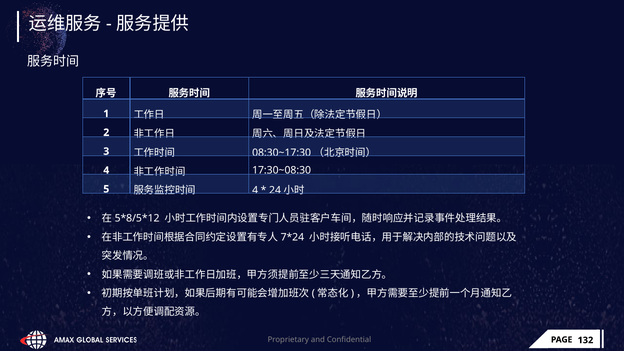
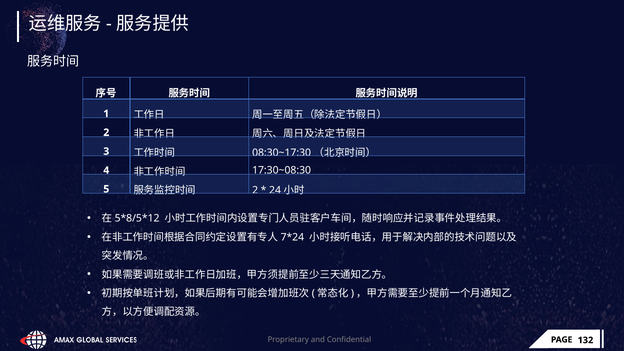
4 at (255, 191): 4 -> 2
